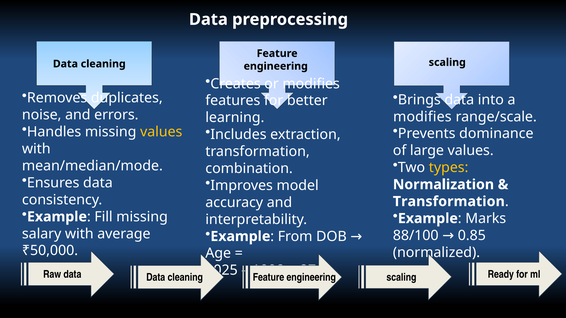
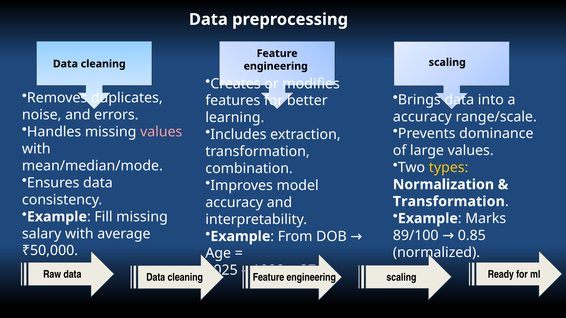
modifies at (422, 117): modifies -> accuracy
values at (161, 132) colour: yellow -> pink
88/100: 88/100 -> 89/100
